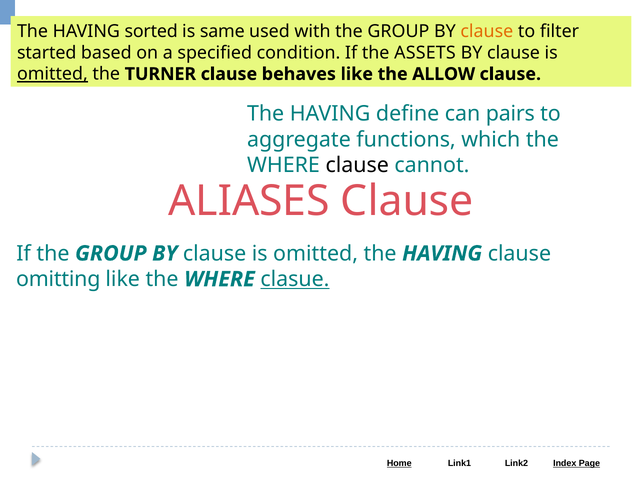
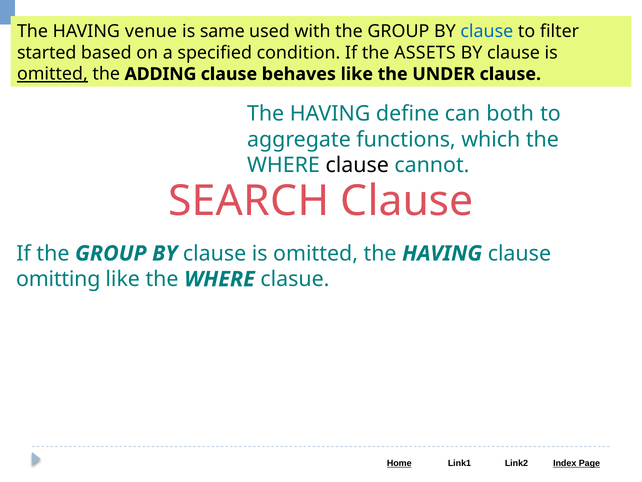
sorted: sorted -> venue
clause at (487, 31) colour: orange -> blue
TURNER: TURNER -> ADDING
ALLOW: ALLOW -> UNDER
pairs: pairs -> both
ALIASES: ALIASES -> SEARCH
clasue underline: present -> none
